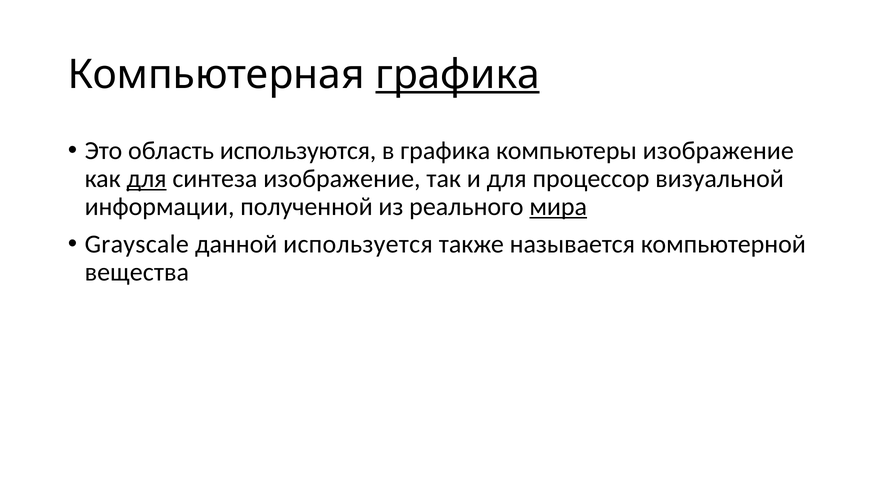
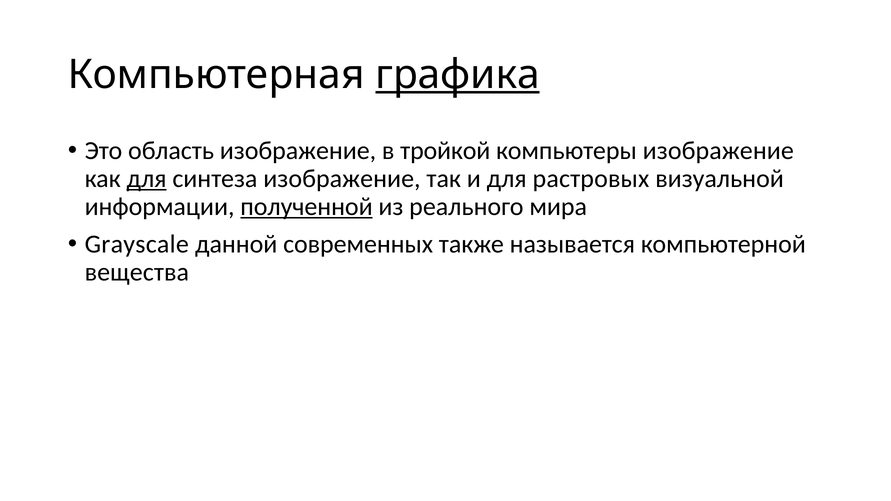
область используются: используются -> изображение
в графика: графика -> тройкой
процессор: процессор -> растровых
полученной underline: none -> present
мира underline: present -> none
используется: используется -> современных
